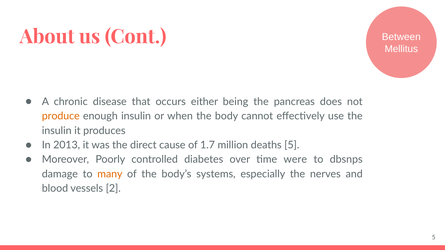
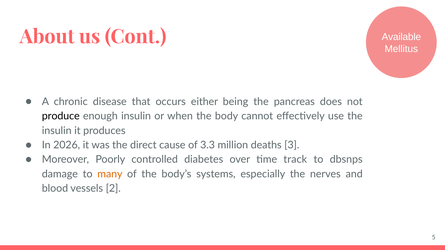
Between: Between -> Available
produce colour: orange -> black
2013: 2013 -> 2026
1.7: 1.7 -> 3.3
deaths 5: 5 -> 3
were: were -> track
